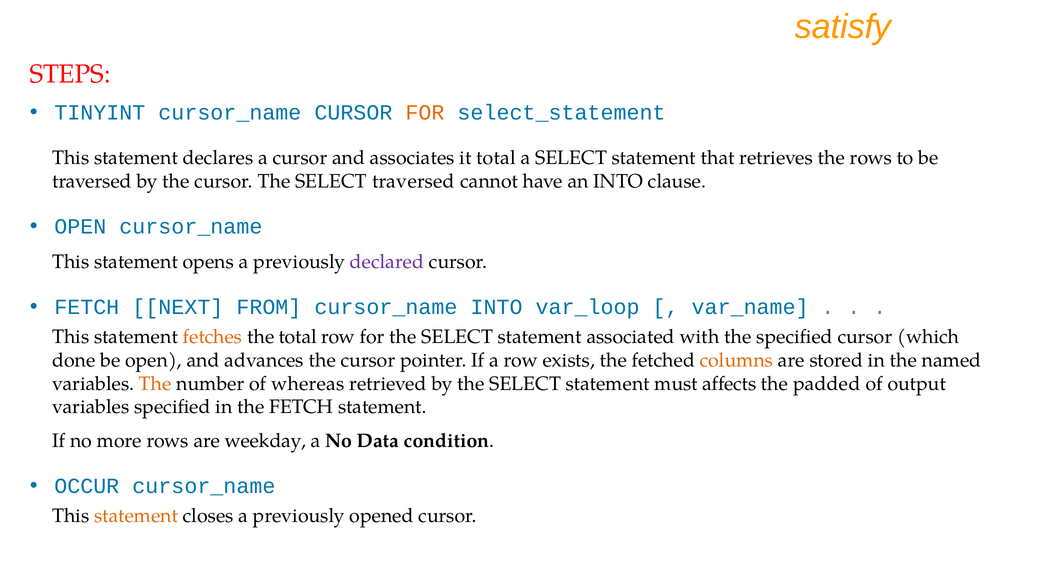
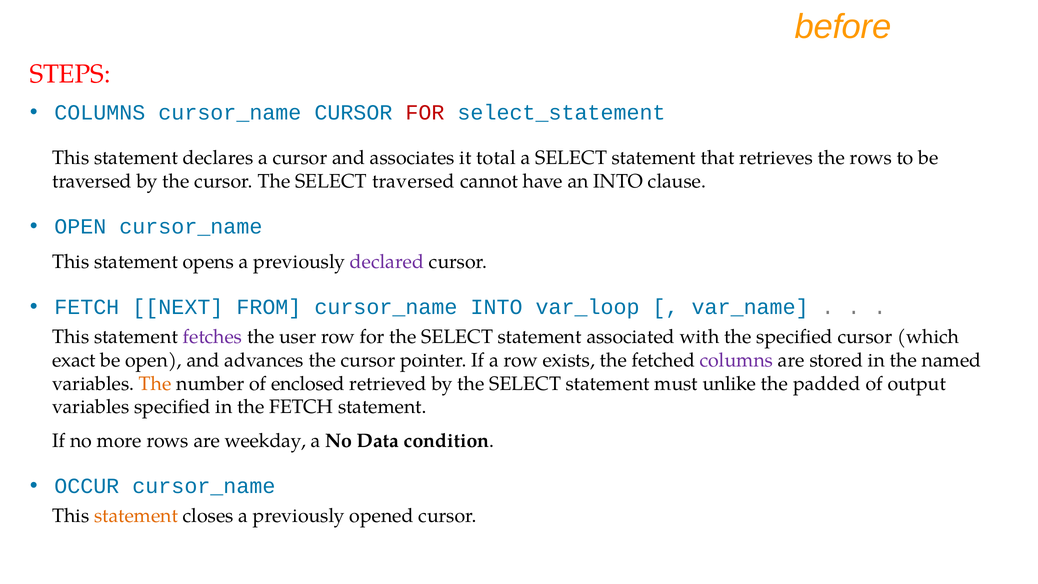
satisfy: satisfy -> before
TINYINT at (100, 113): TINYINT -> COLUMNS
FOR at (425, 113) colour: orange -> red
fetches colour: orange -> purple
the total: total -> user
done: done -> exact
columns at (736, 360) colour: orange -> purple
whereas: whereas -> enclosed
affects: affects -> unlike
